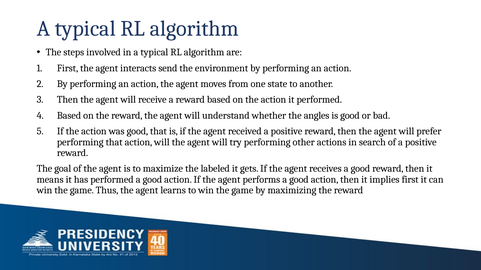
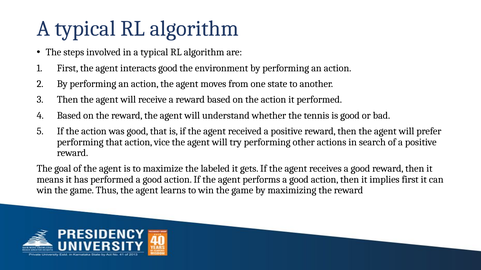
interacts send: send -> good
angles: angles -> tennis
action will: will -> vice
